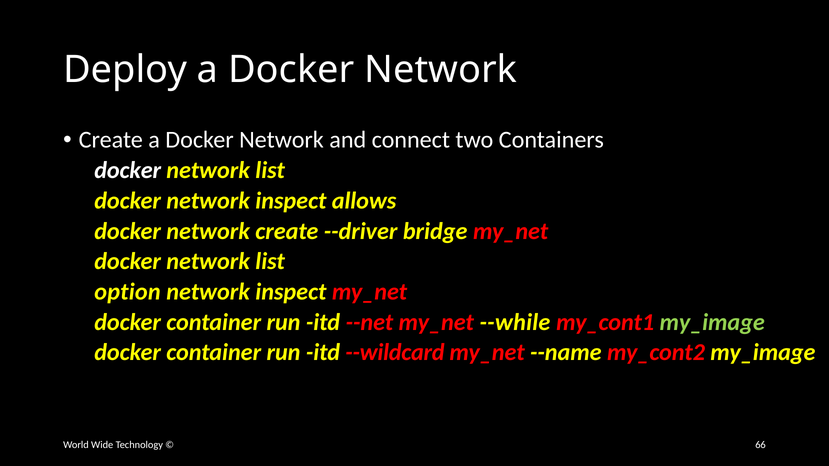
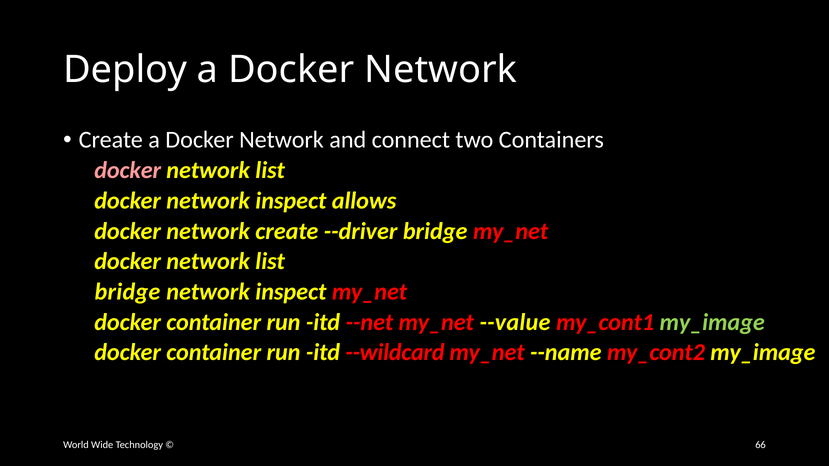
docker at (128, 170) colour: white -> pink
option at (127, 292): option -> bridge
--while: --while -> --value
